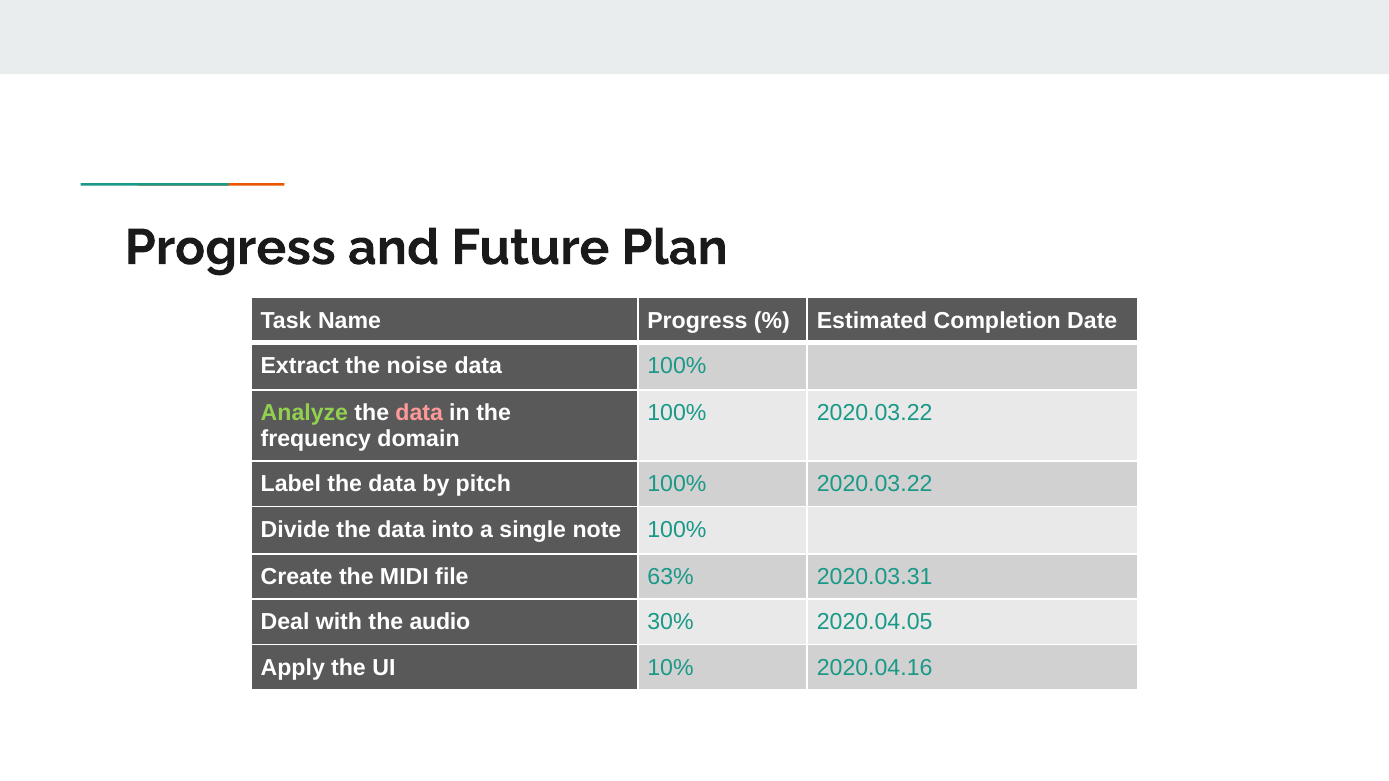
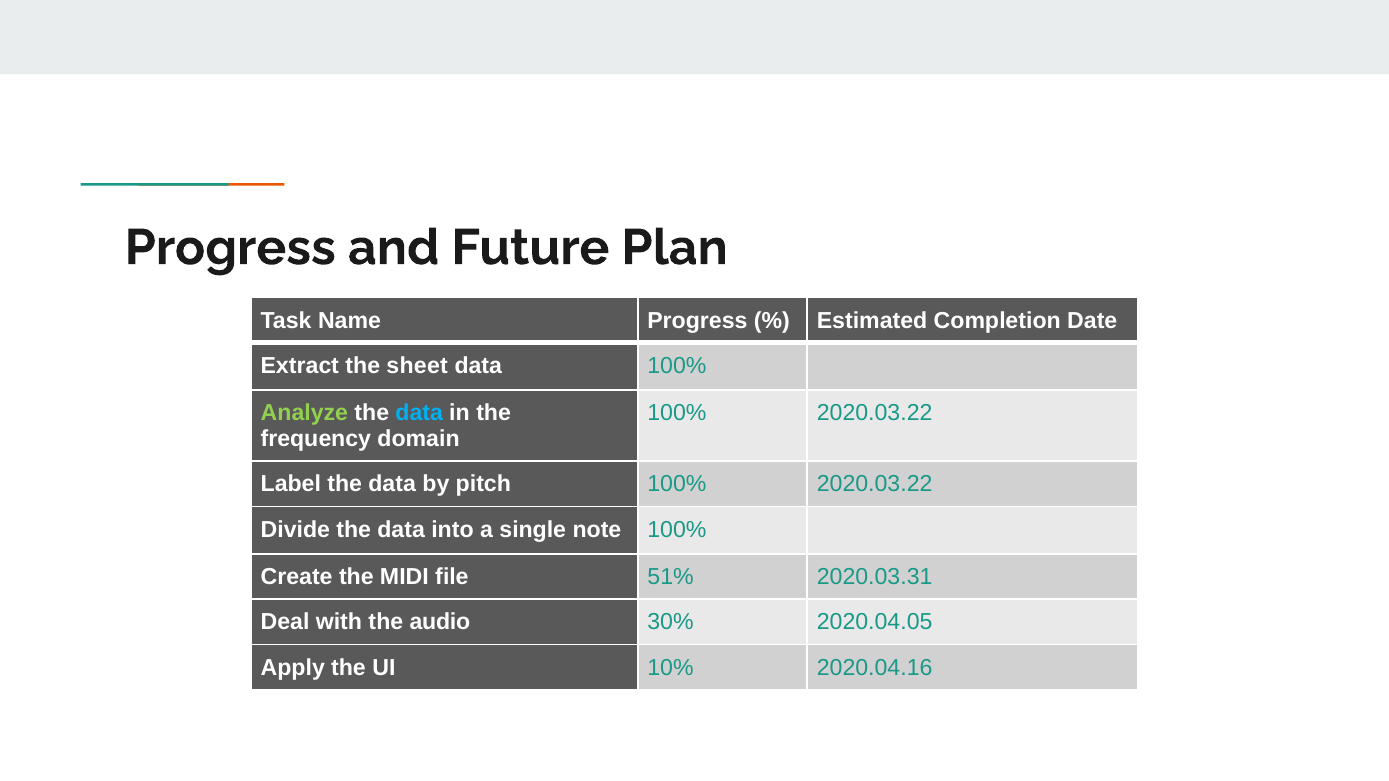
noise: noise -> sheet
data at (419, 413) colour: pink -> light blue
63%: 63% -> 51%
